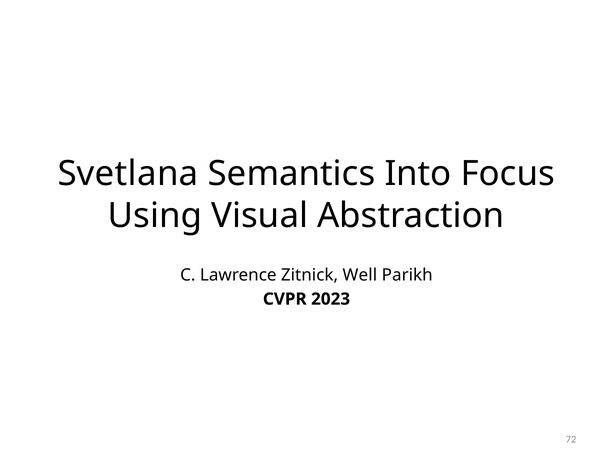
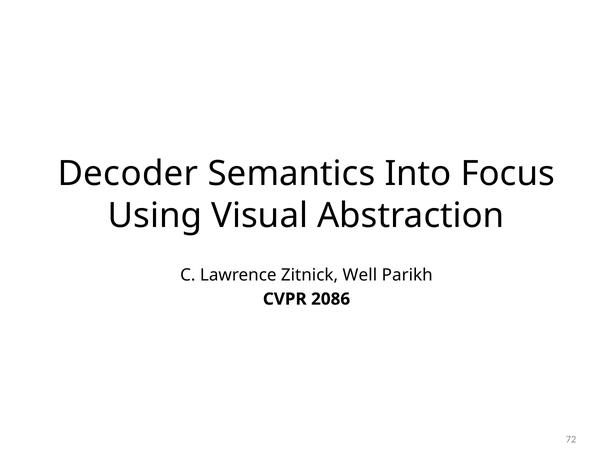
Svetlana: Svetlana -> Decoder
2023: 2023 -> 2086
